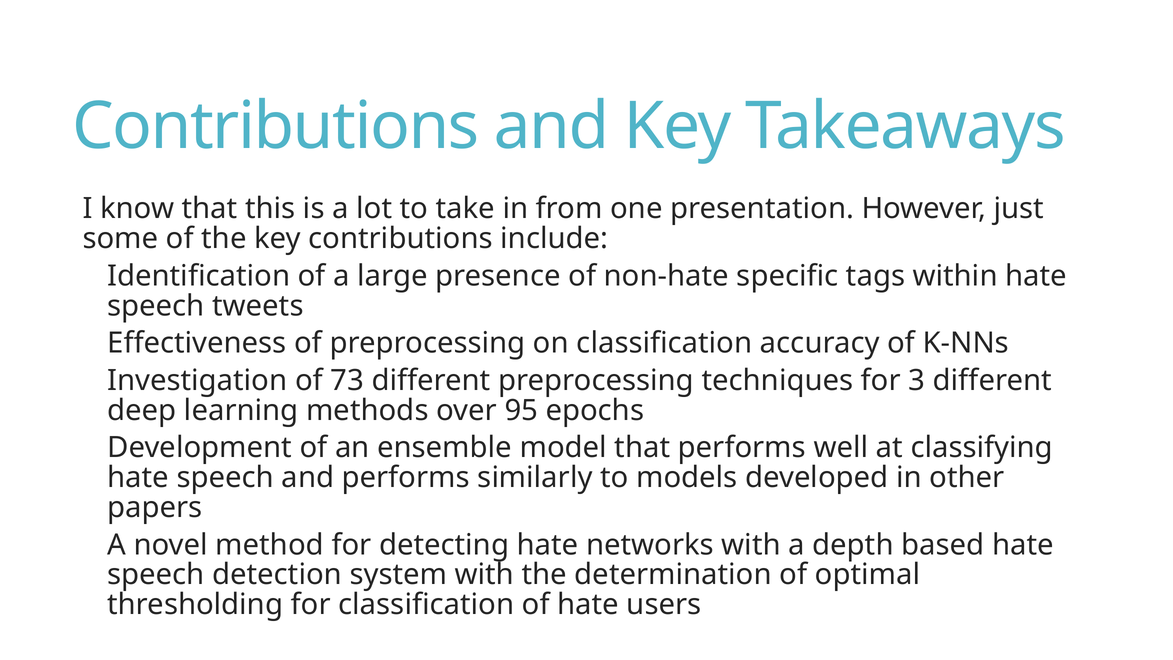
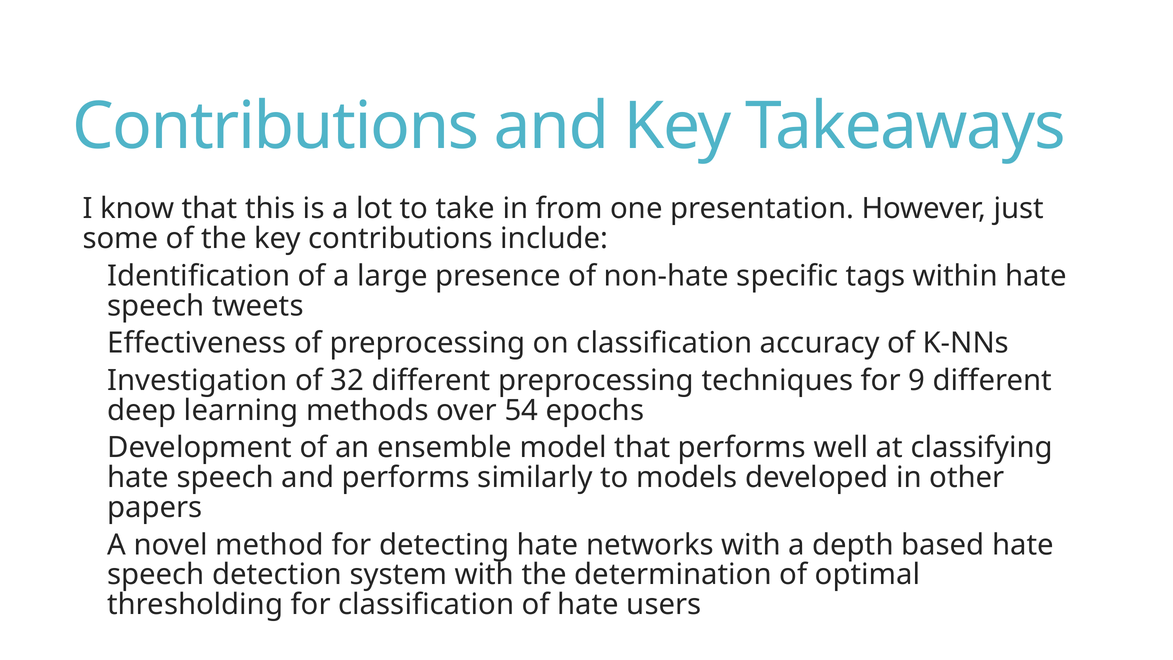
73: 73 -> 32
3: 3 -> 9
95: 95 -> 54
